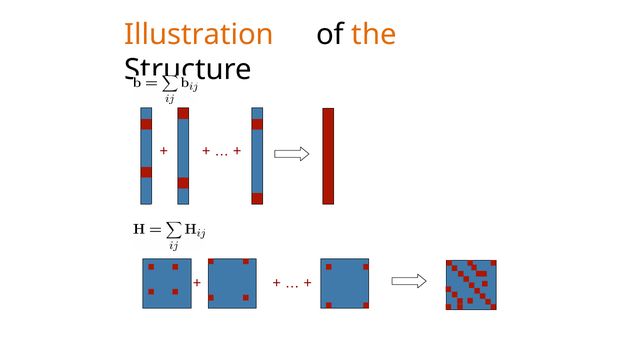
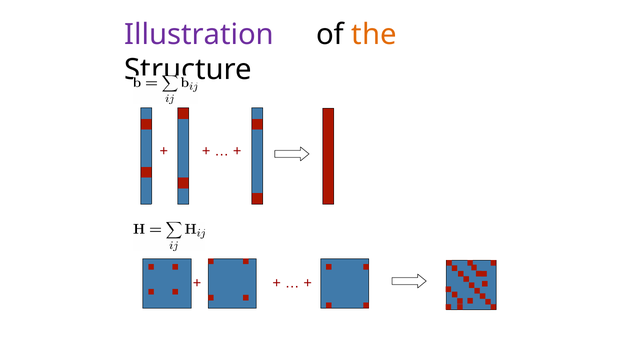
Illustration colour: orange -> purple
